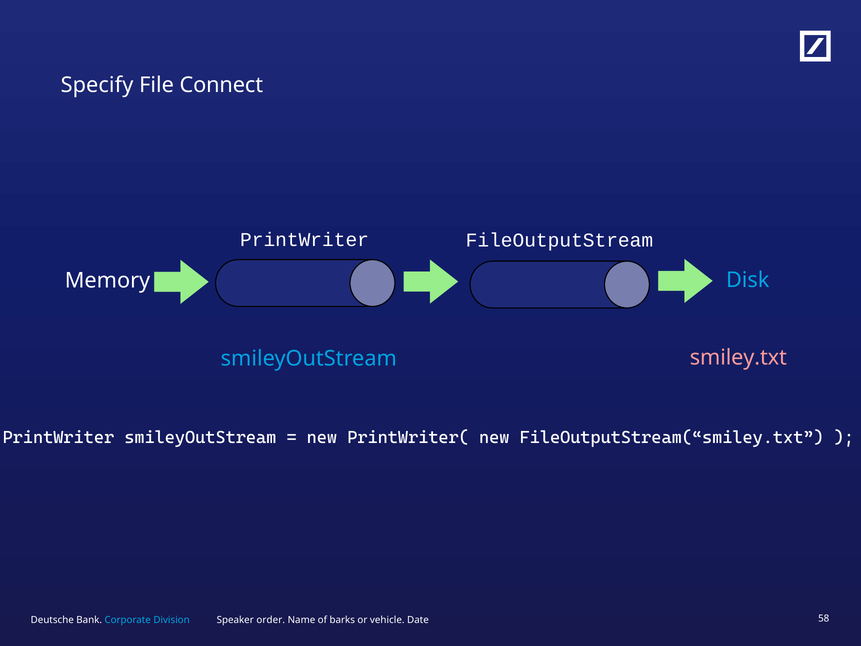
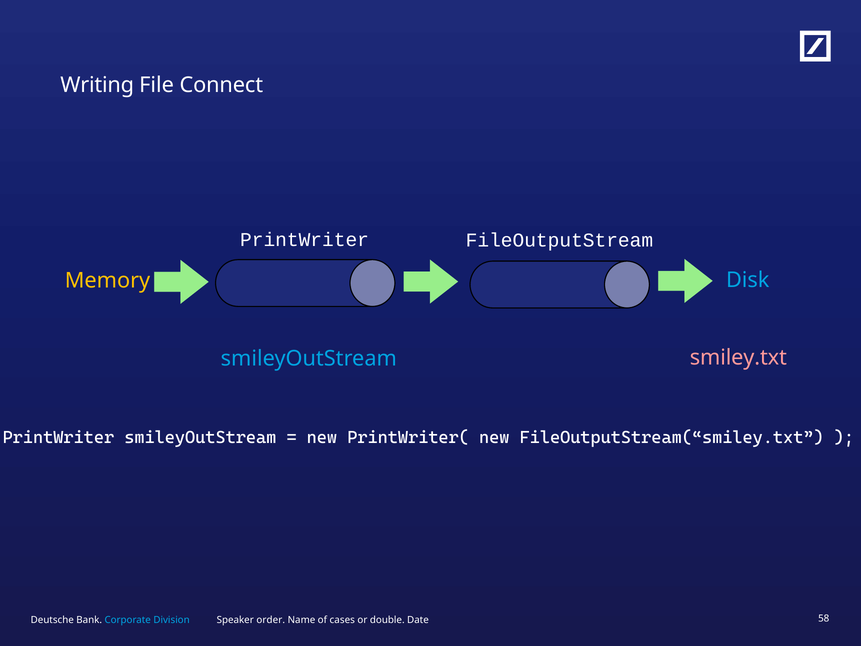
Specify: Specify -> Writing
Memory colour: white -> yellow
barks: barks -> cases
vehicle: vehicle -> double
